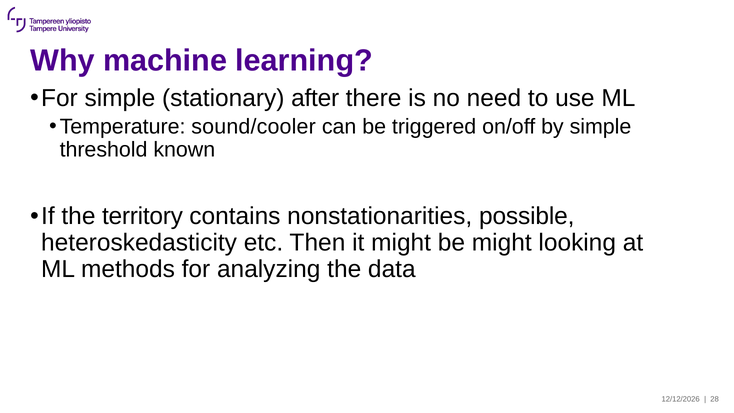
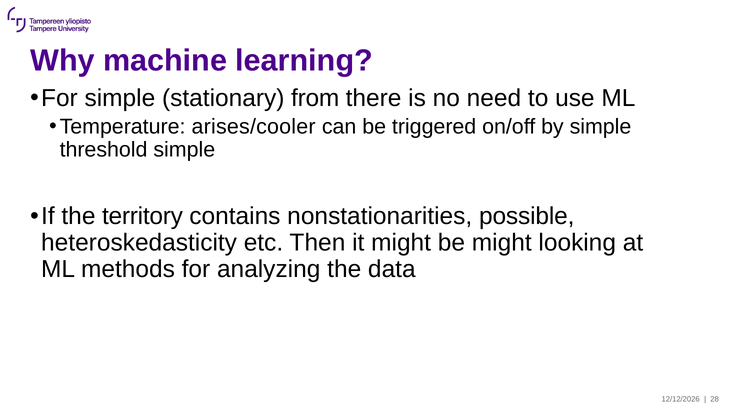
after: after -> from
sound/cooler: sound/cooler -> arises/cooler
threshold known: known -> simple
